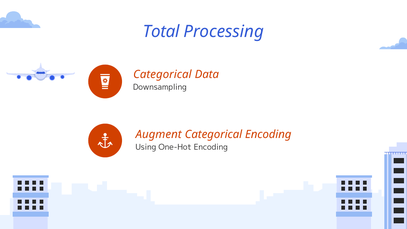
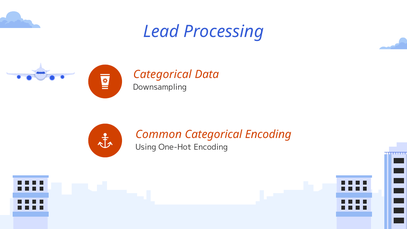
Total: Total -> Lead
Augment: Augment -> Common
